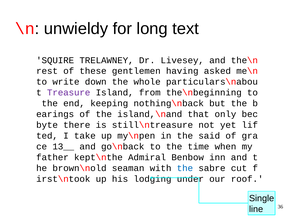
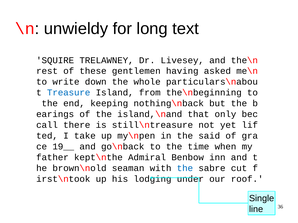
Treasure colour: purple -> blue
byte: byte -> call
13__: 13__ -> 19__
